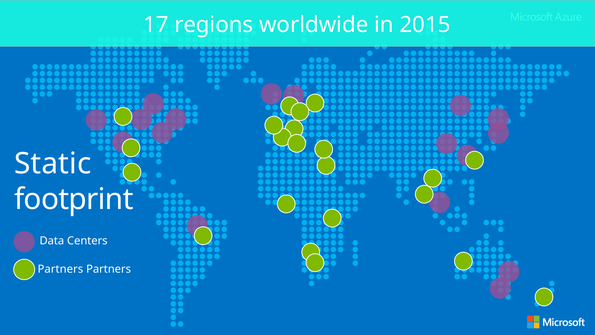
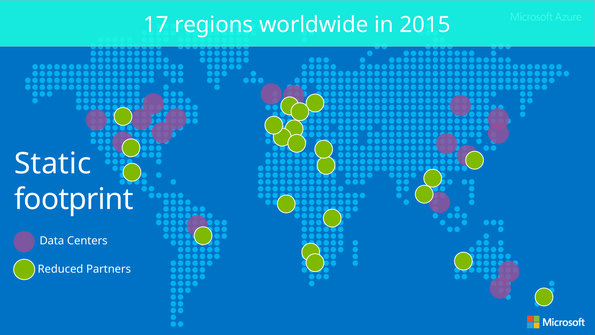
Partners at (60, 269): Partners -> Reduced
